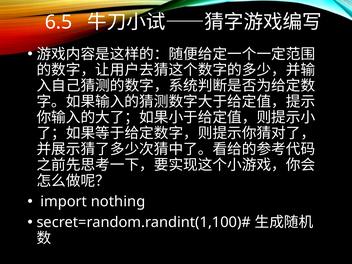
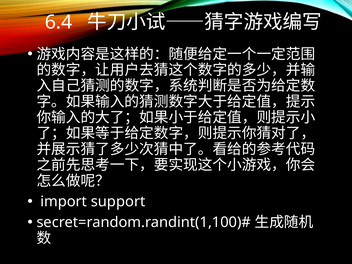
6.5: 6.5 -> 6.4
nothing: nothing -> support
